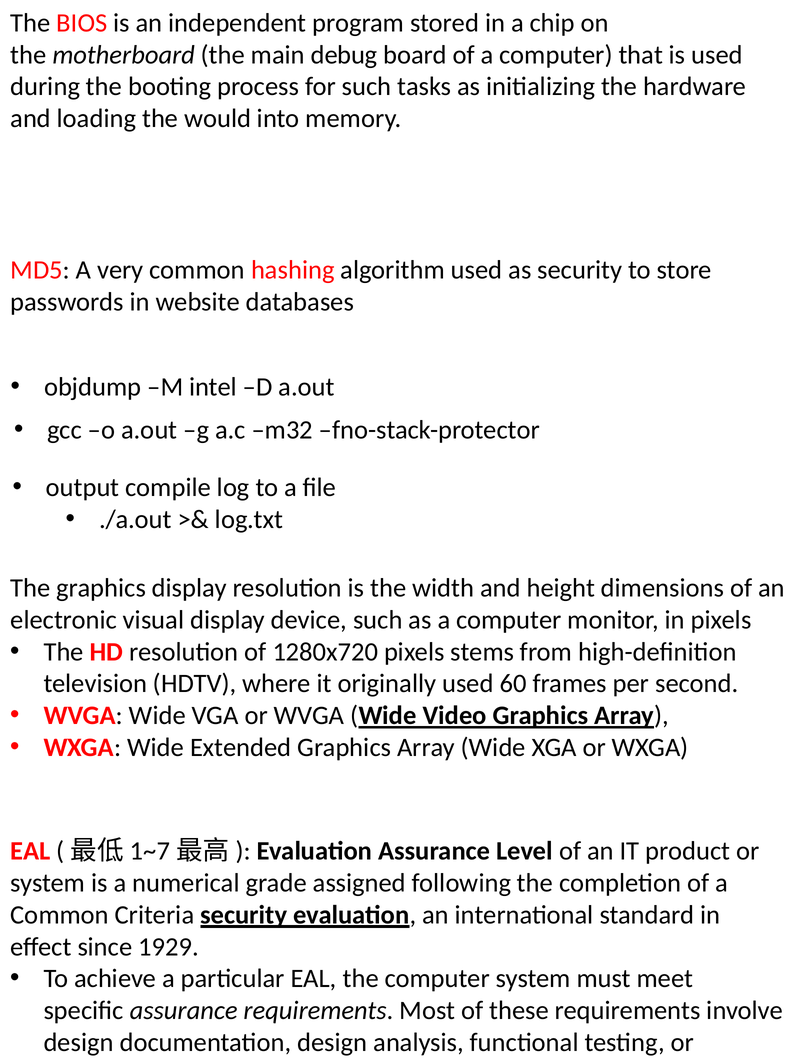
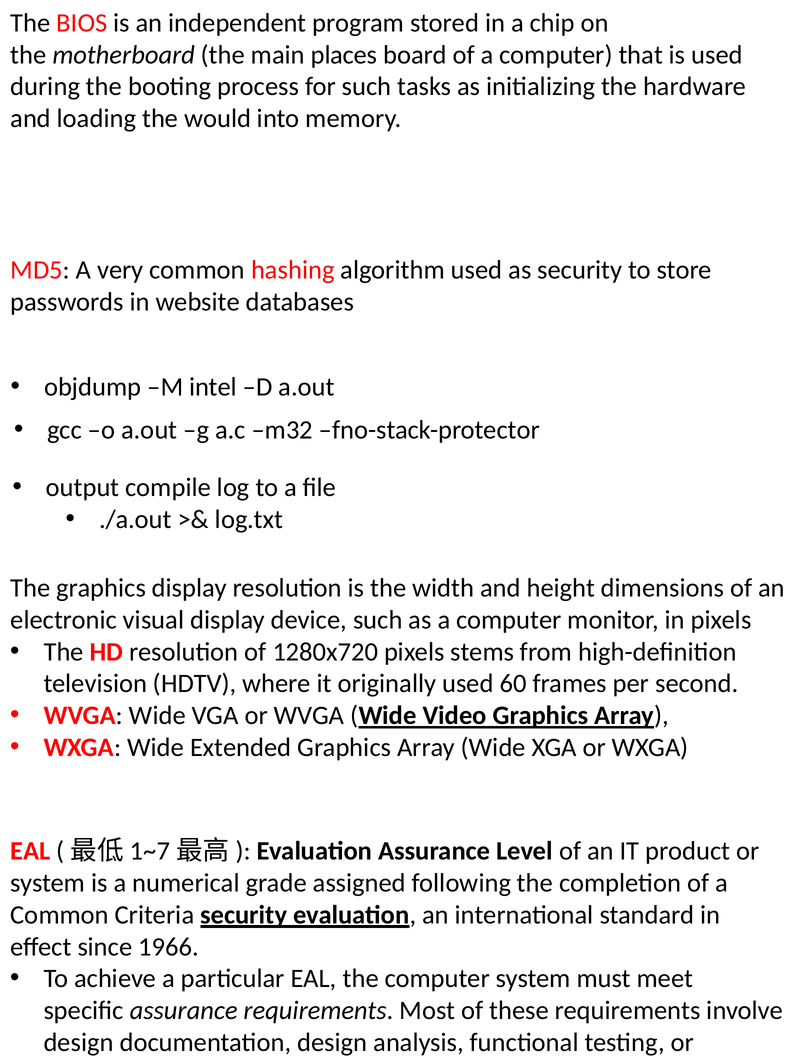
debug: debug -> places
1929: 1929 -> 1966
